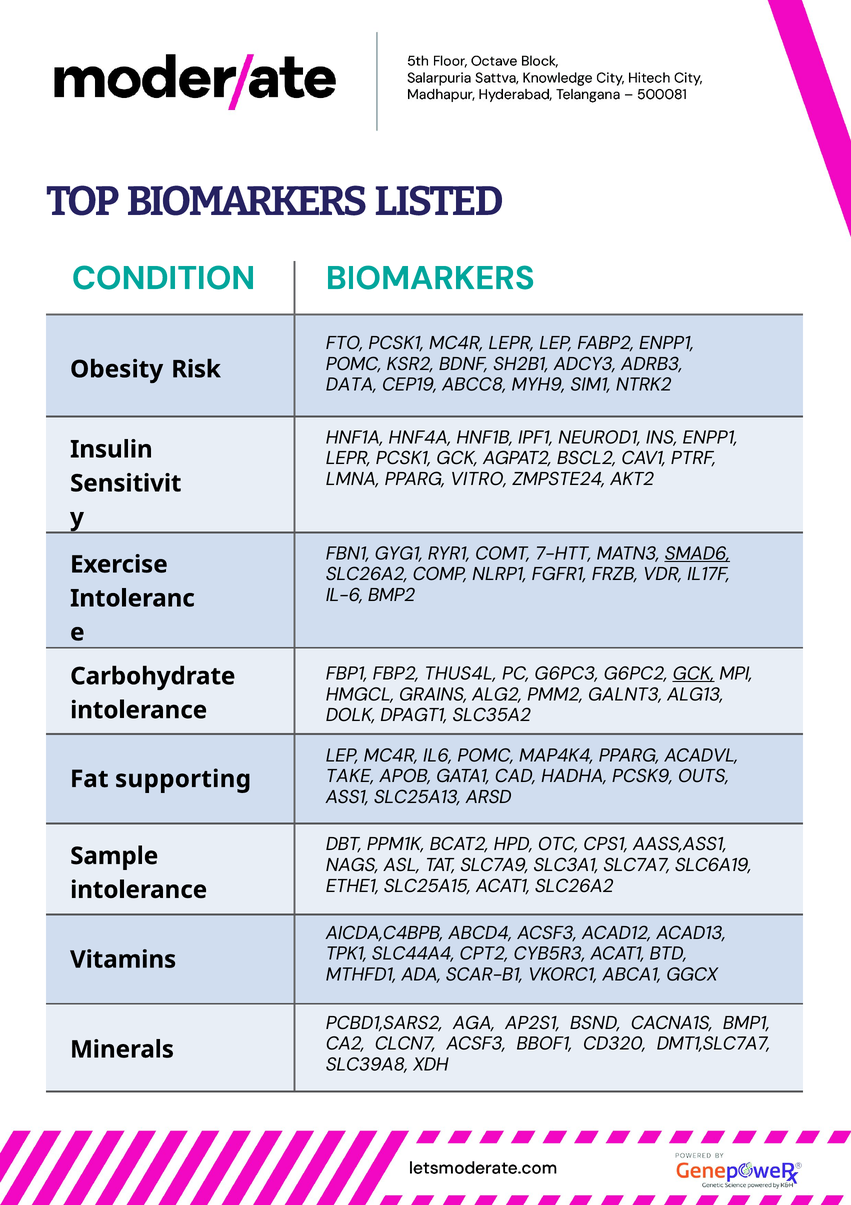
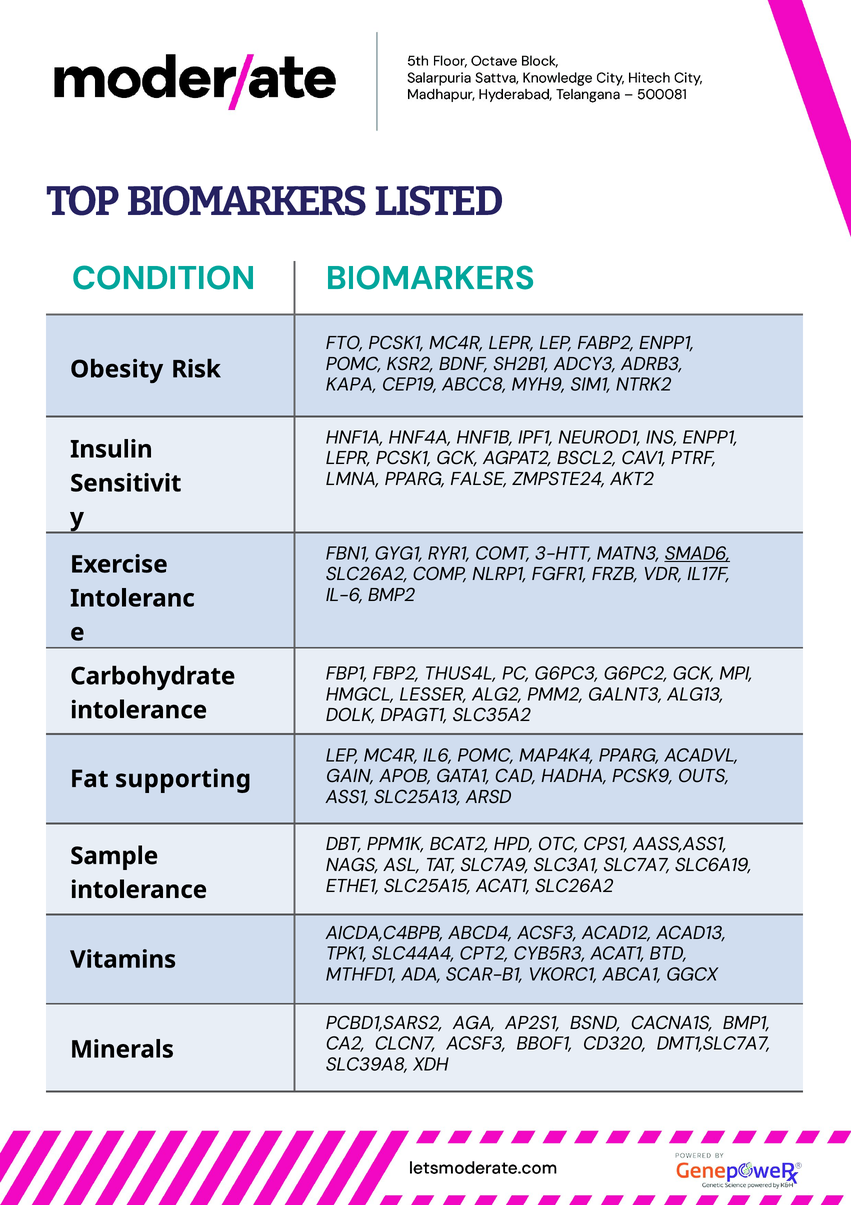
DATA: DATA -> KAPA
VITRO: VITRO -> FALSE
7-HTT: 7-HTT -> 3-HTT
GCK at (694, 673) underline: present -> none
GRAINS: GRAINS -> LESSER
TAKE: TAKE -> GAIN
